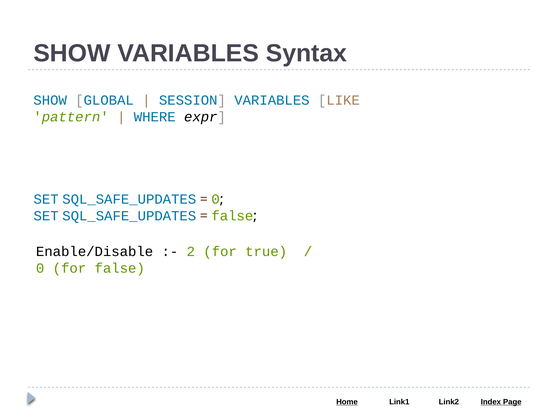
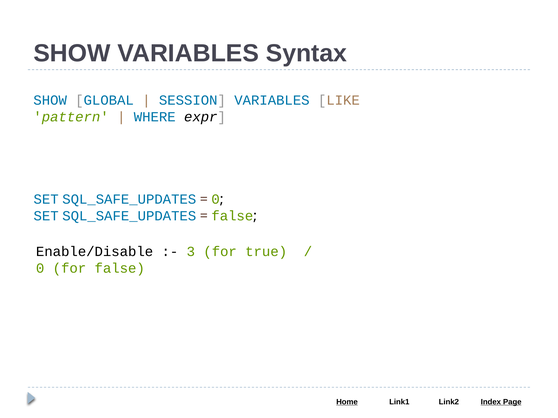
2: 2 -> 3
